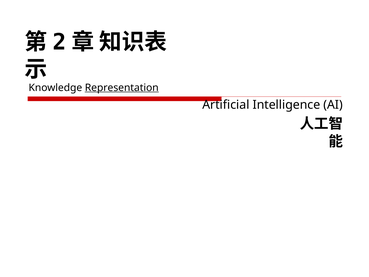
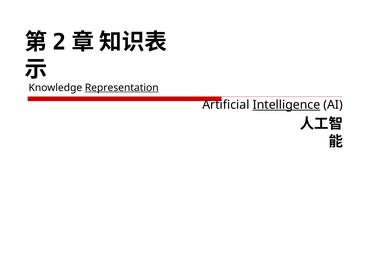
Intelligence underline: none -> present
